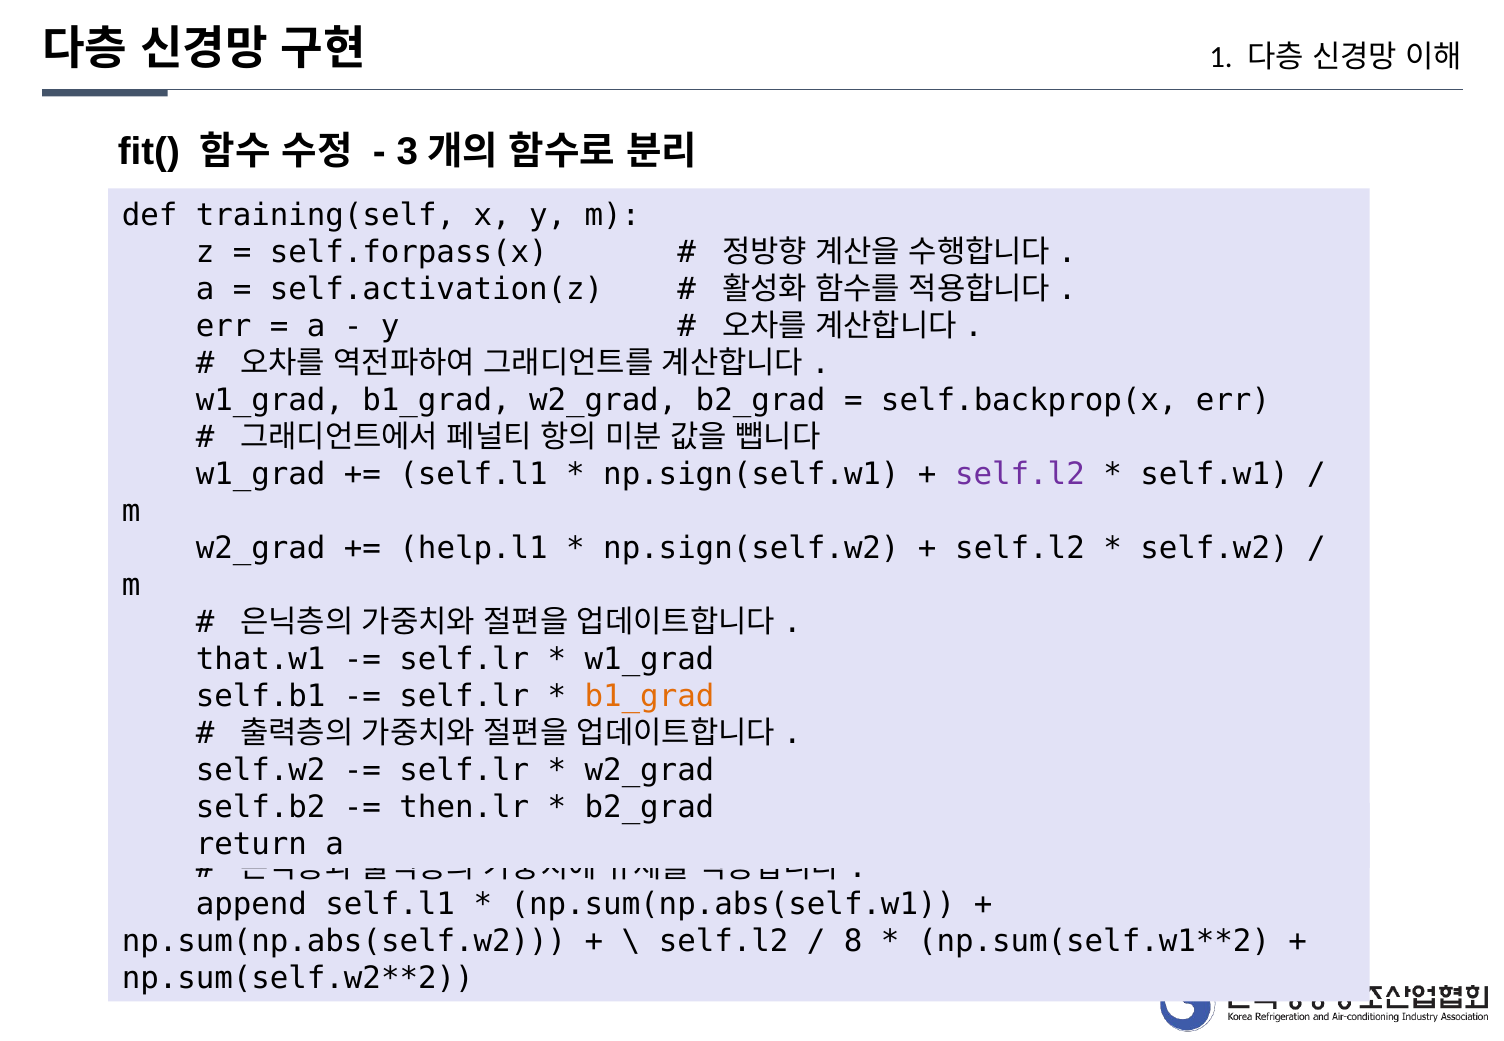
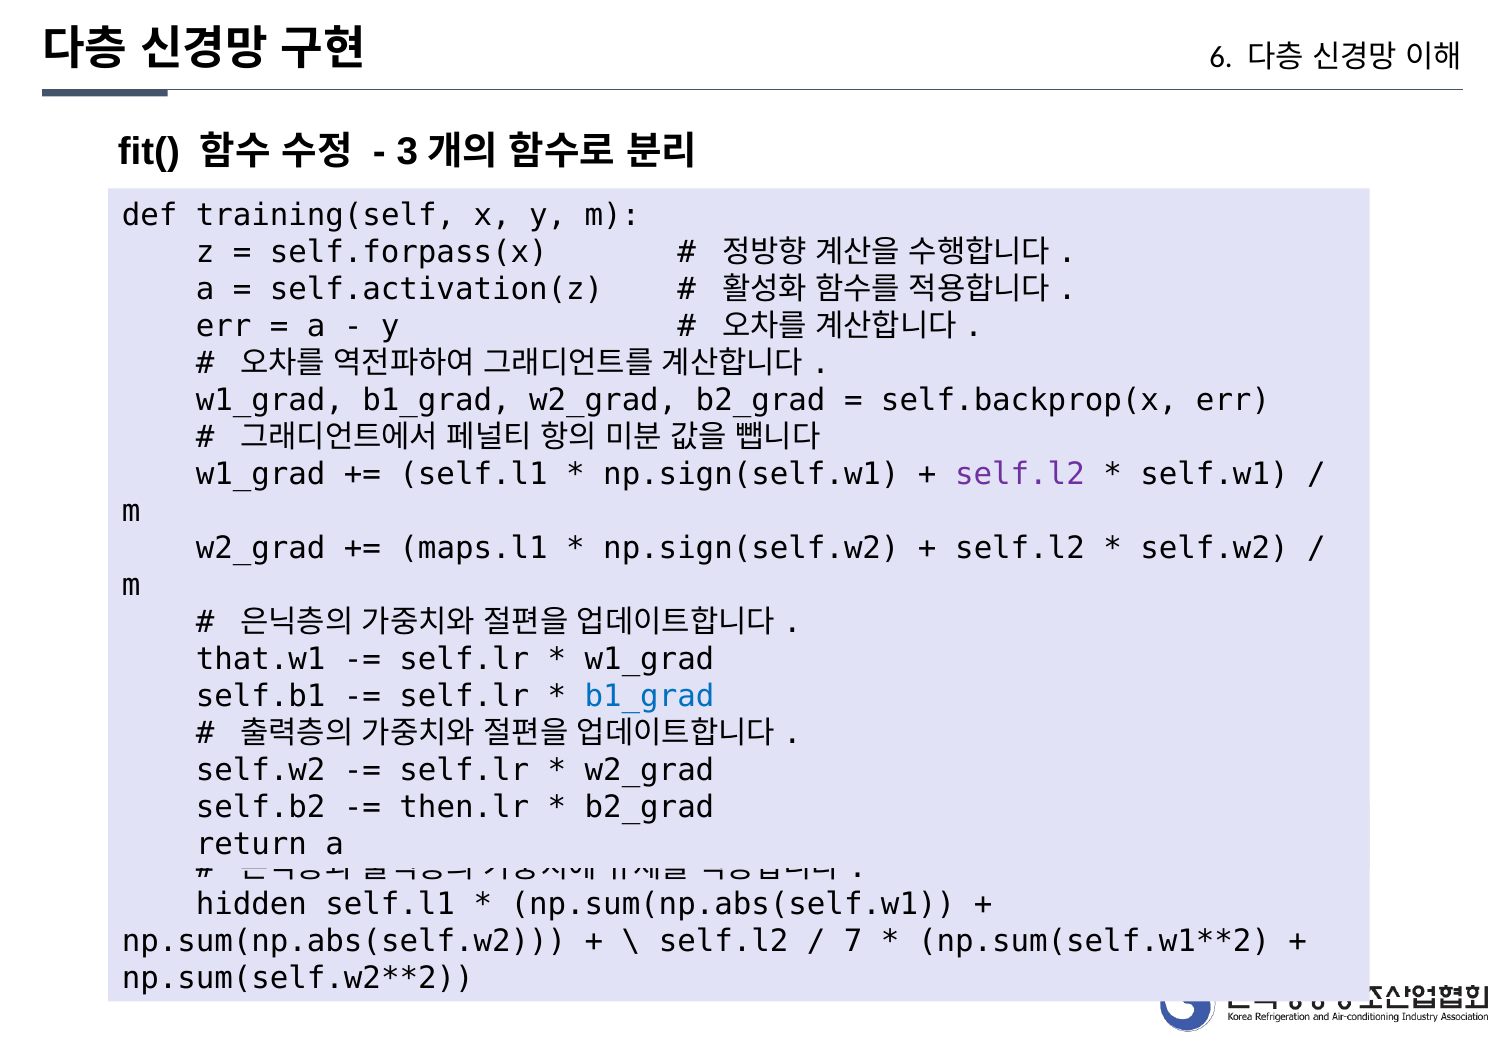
1: 1 -> 6
help.l1: help.l1 -> maps.l1
b1_grad at (650, 697) colour: orange -> blue
append: append -> hidden
8: 8 -> 7
